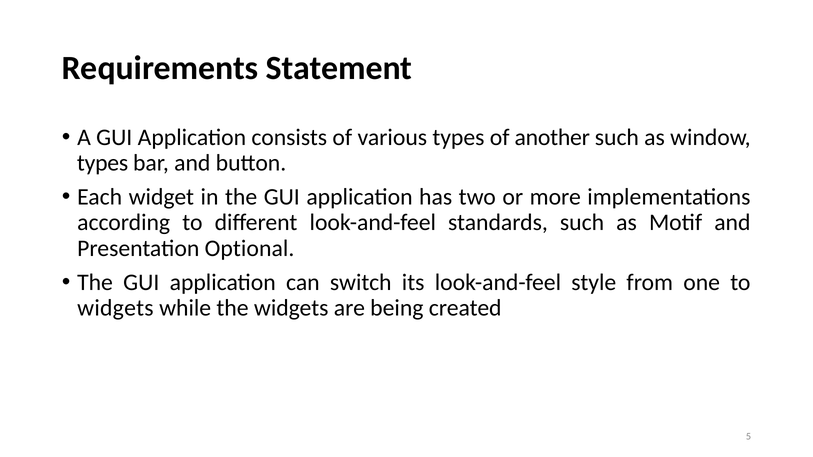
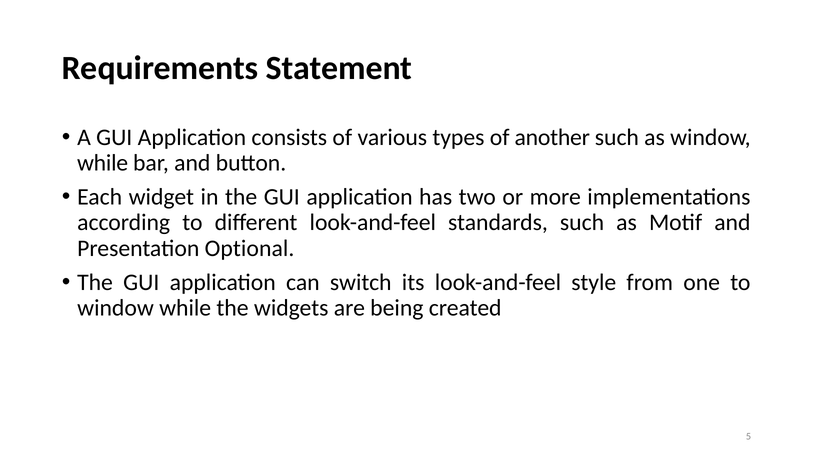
types at (103, 163): types -> while
widgets at (115, 308): widgets -> window
